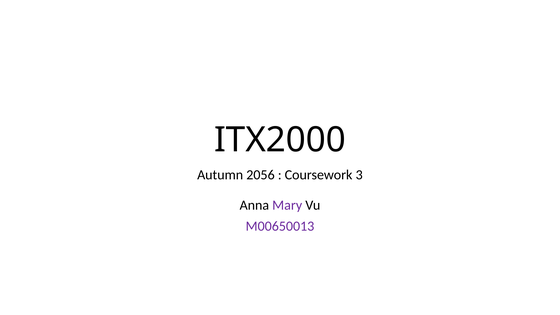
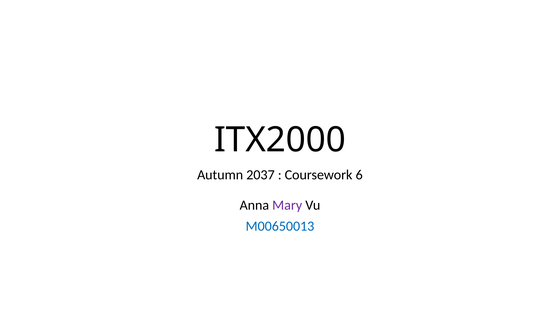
2056: 2056 -> 2037
3: 3 -> 6
M00650013 colour: purple -> blue
